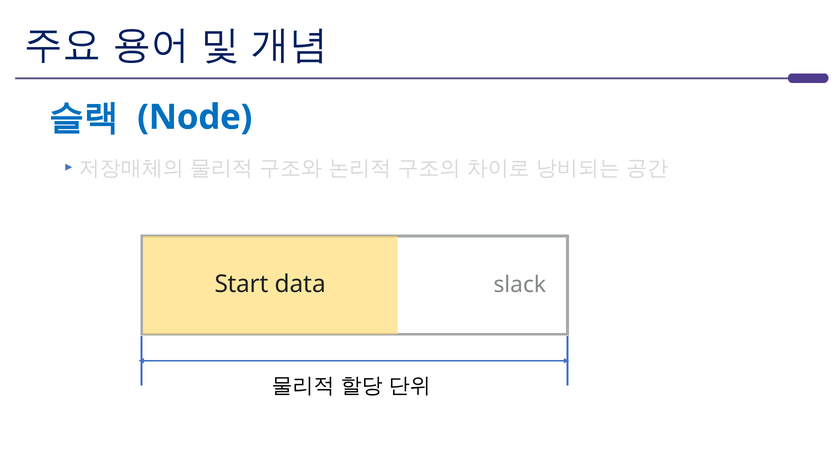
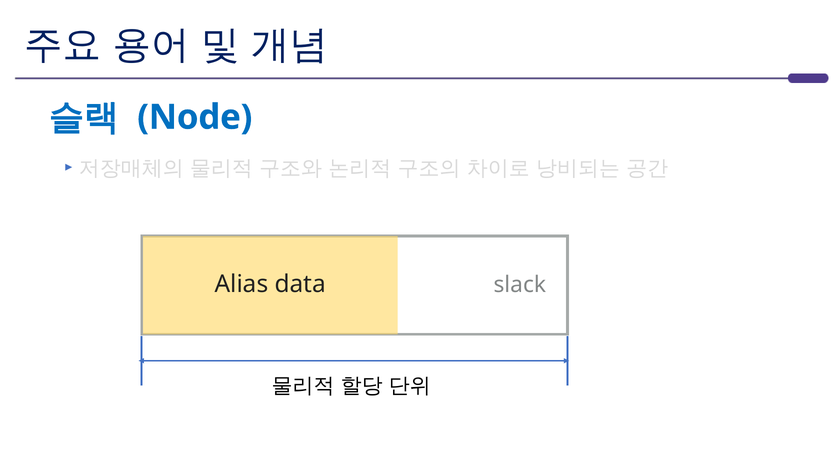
Start: Start -> Alias
